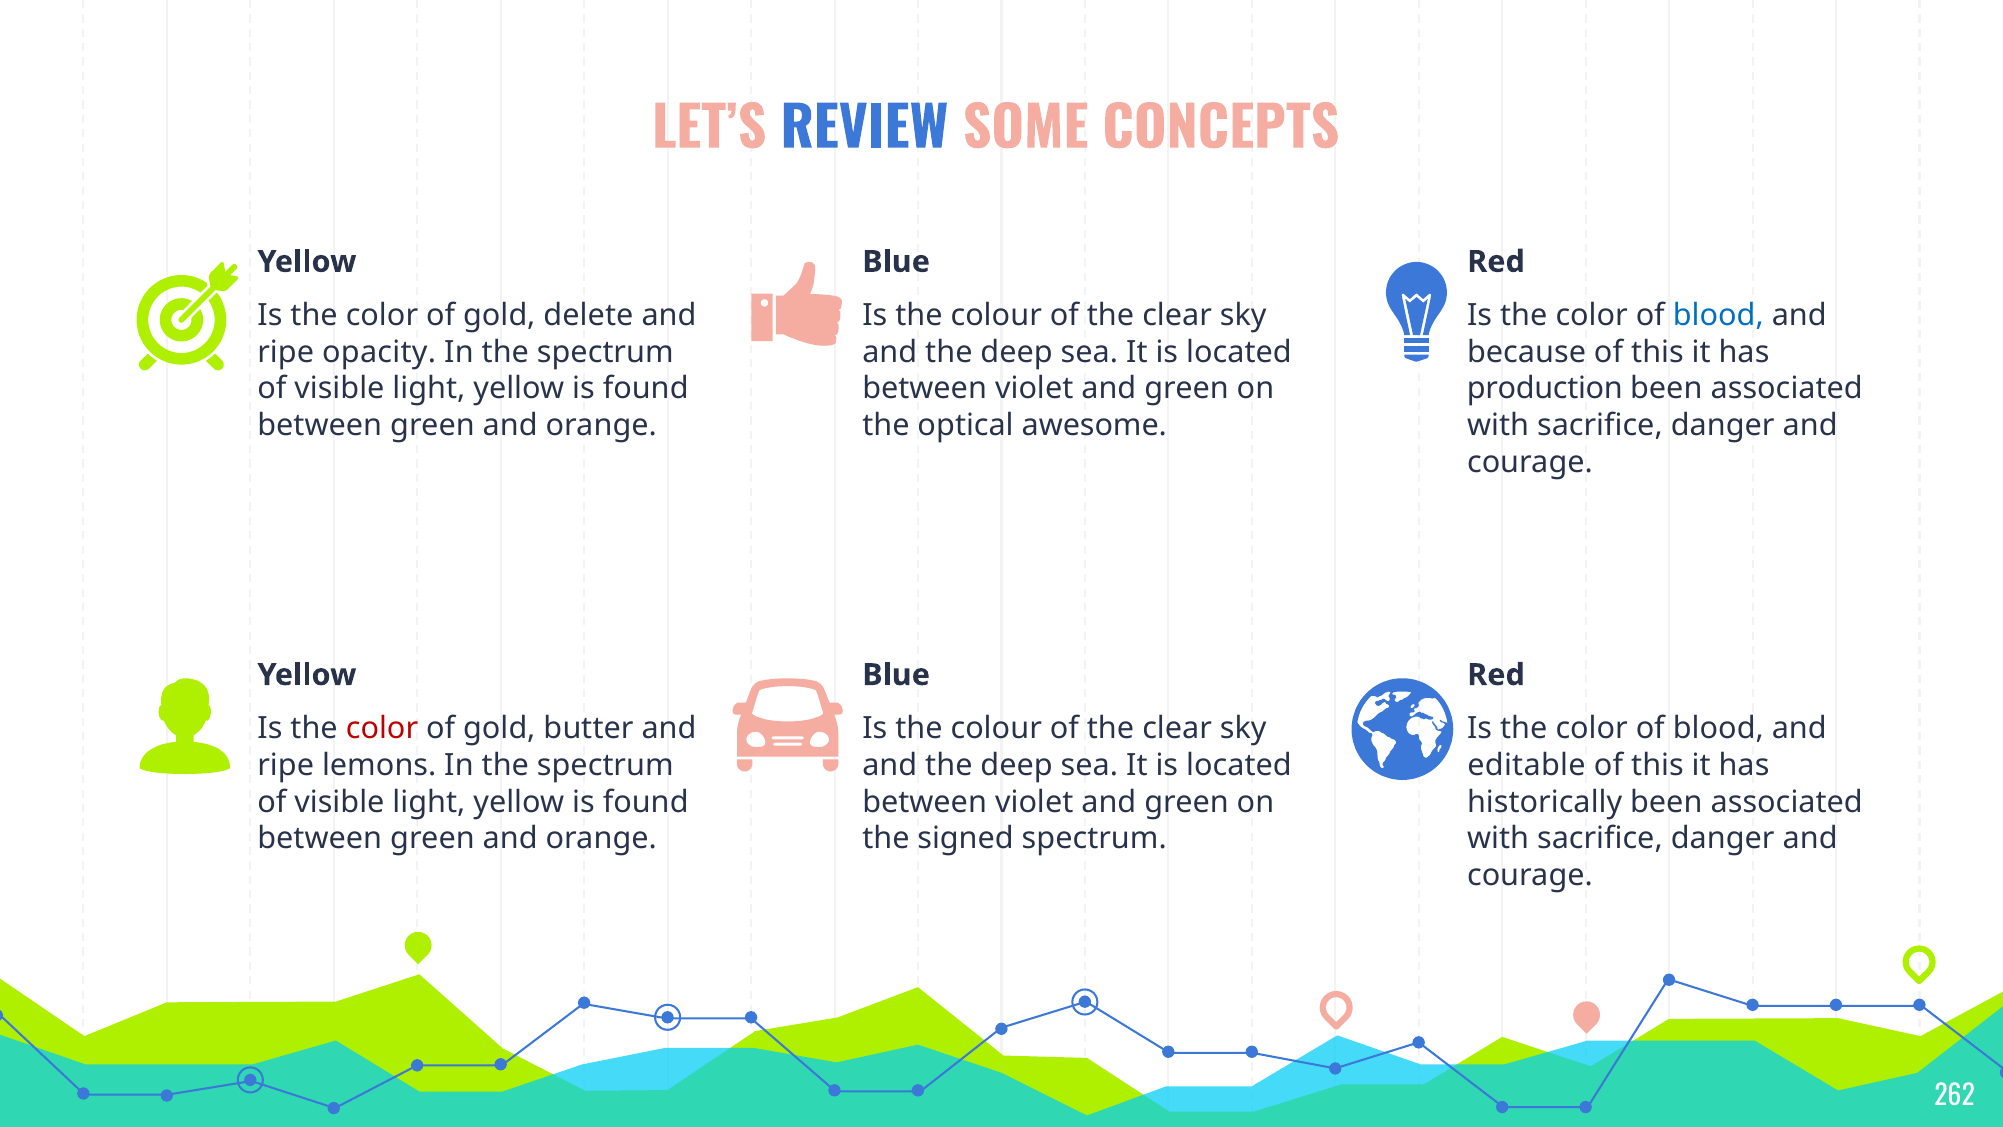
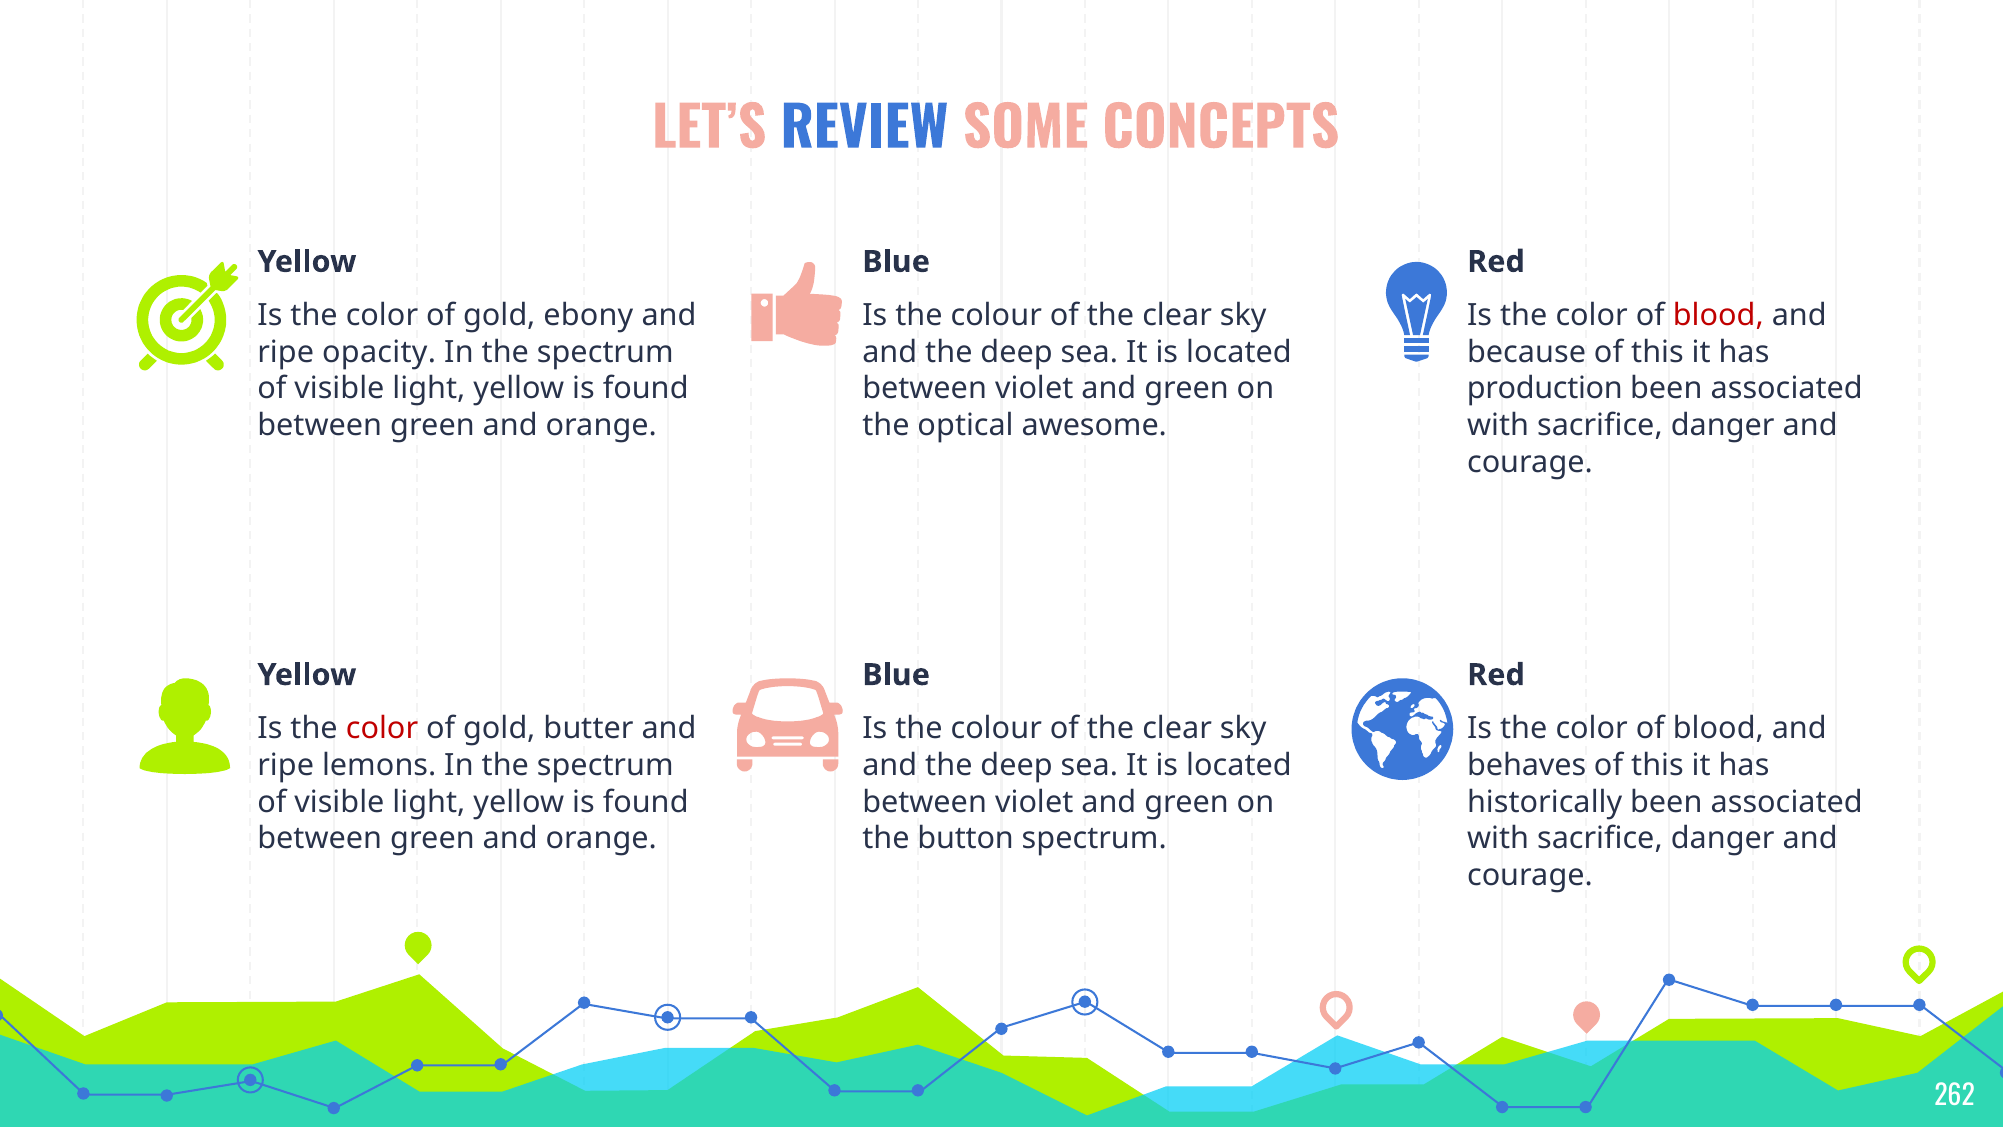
delete: delete -> ebony
blood at (1718, 315) colour: blue -> red
editable: editable -> behaves
signed: signed -> button
